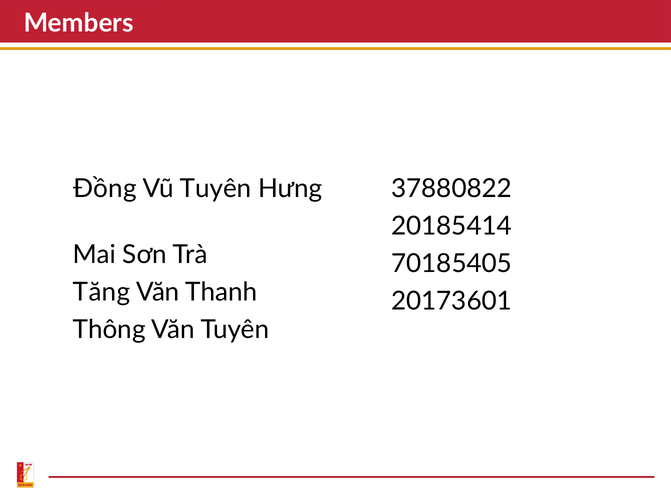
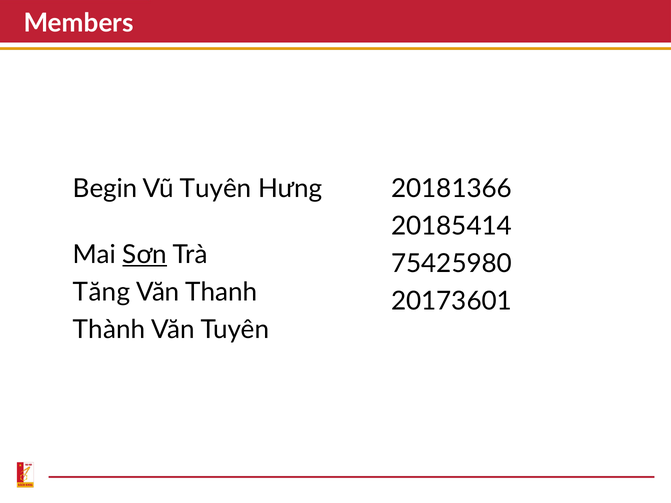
Đồng: Đồng -> Begin
37880822: 37880822 -> 20181366
Sơn underline: none -> present
70185405: 70185405 -> 75425980
Thông: Thông -> Thành
